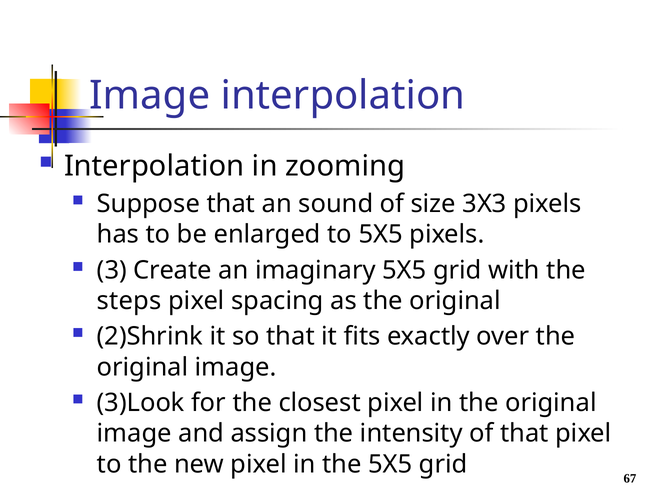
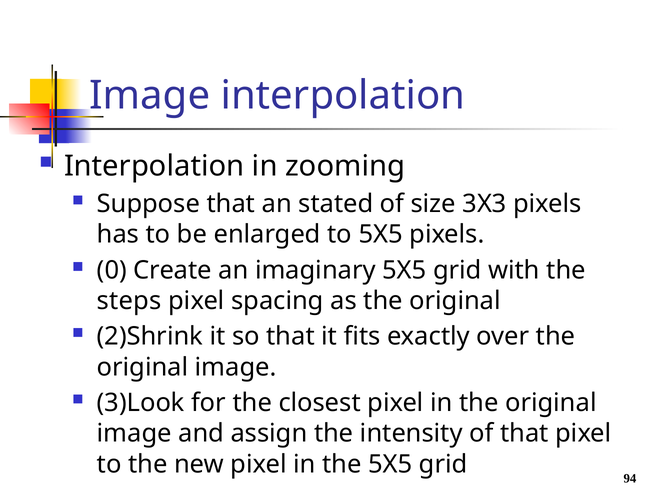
sound: sound -> stated
3: 3 -> 0
67: 67 -> 94
